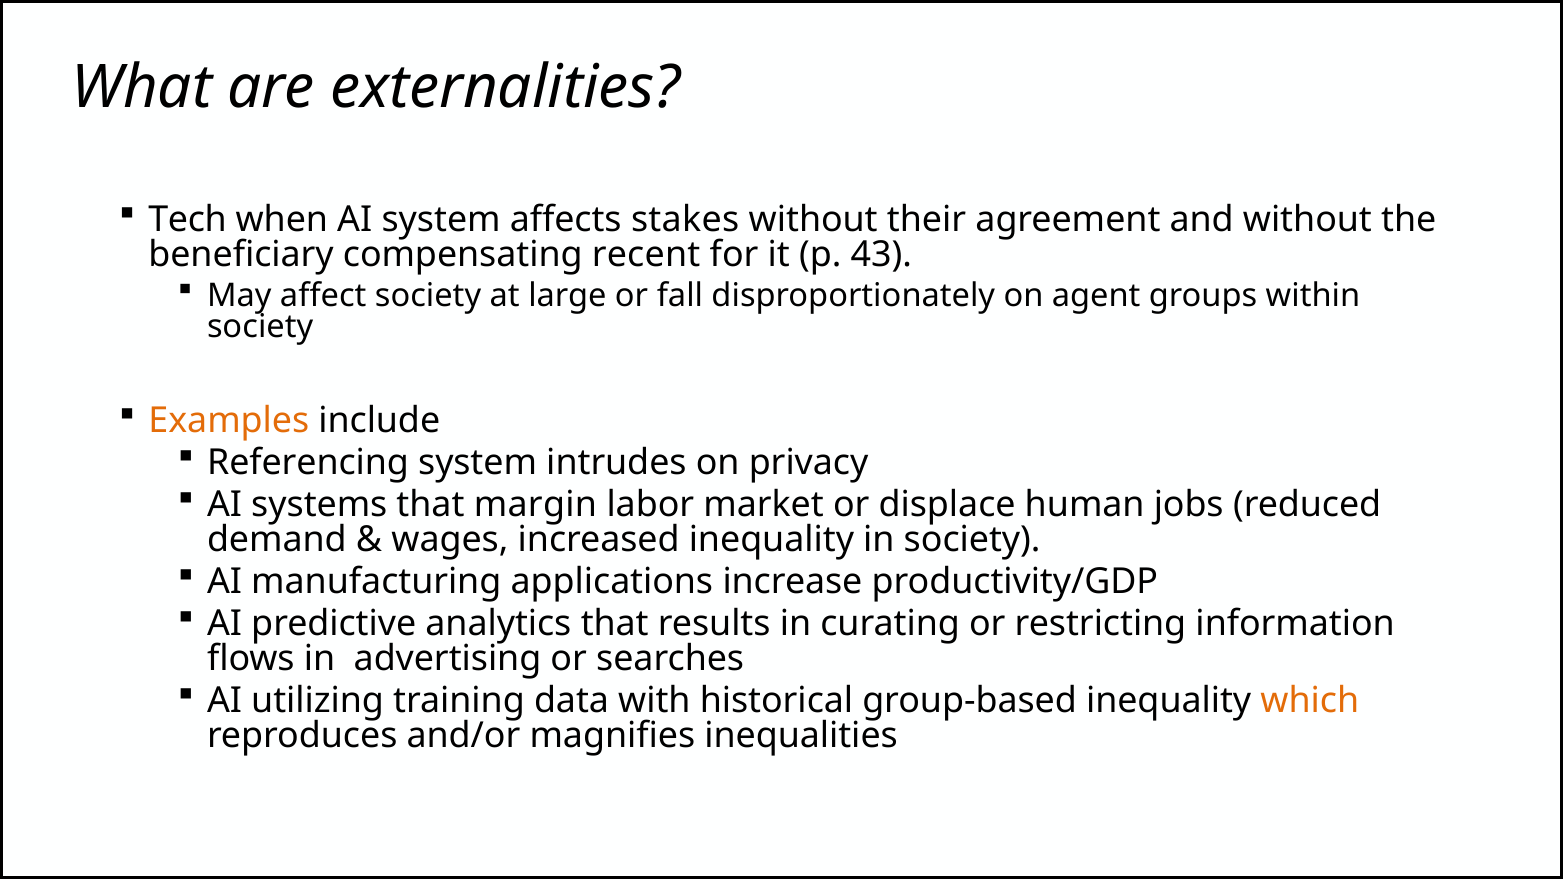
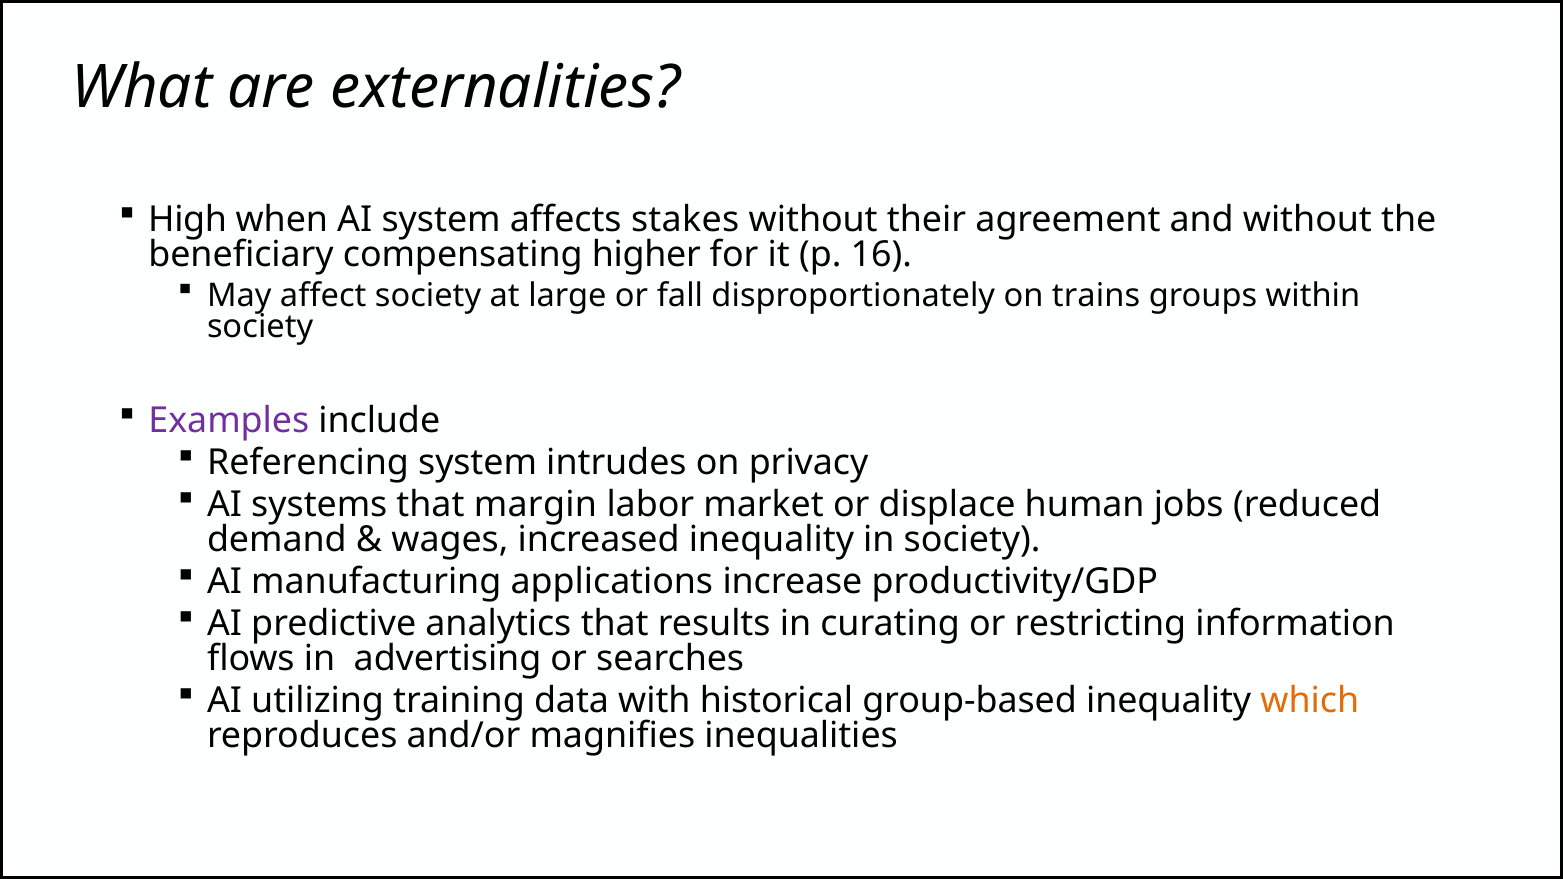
Tech: Tech -> High
recent: recent -> higher
43: 43 -> 16
agent: agent -> trains
Examples colour: orange -> purple
